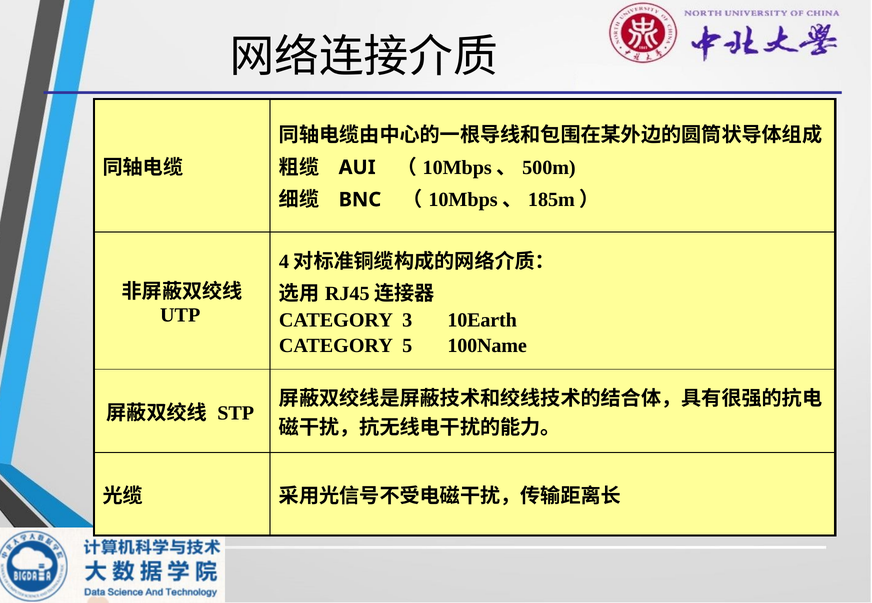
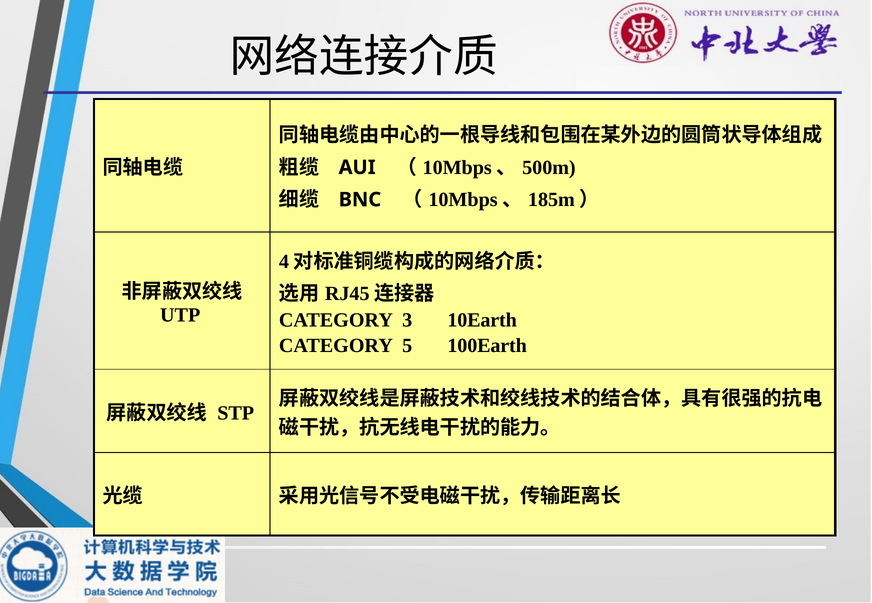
100Name: 100Name -> 100Earth
